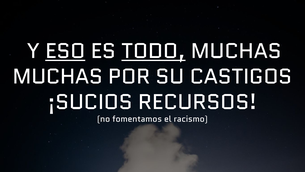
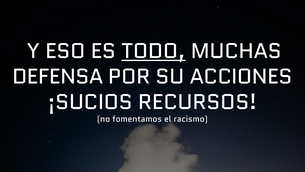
ESO underline: present -> none
MUCHAS at (58, 76): MUCHAS -> DEFENSA
CASTIGOS: CASTIGOS -> ACCIONES
